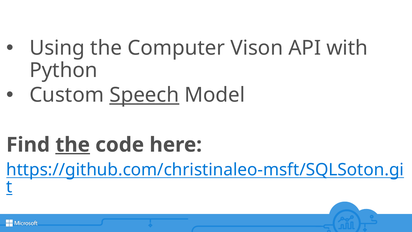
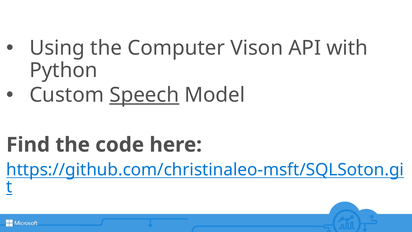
the at (73, 145) underline: present -> none
